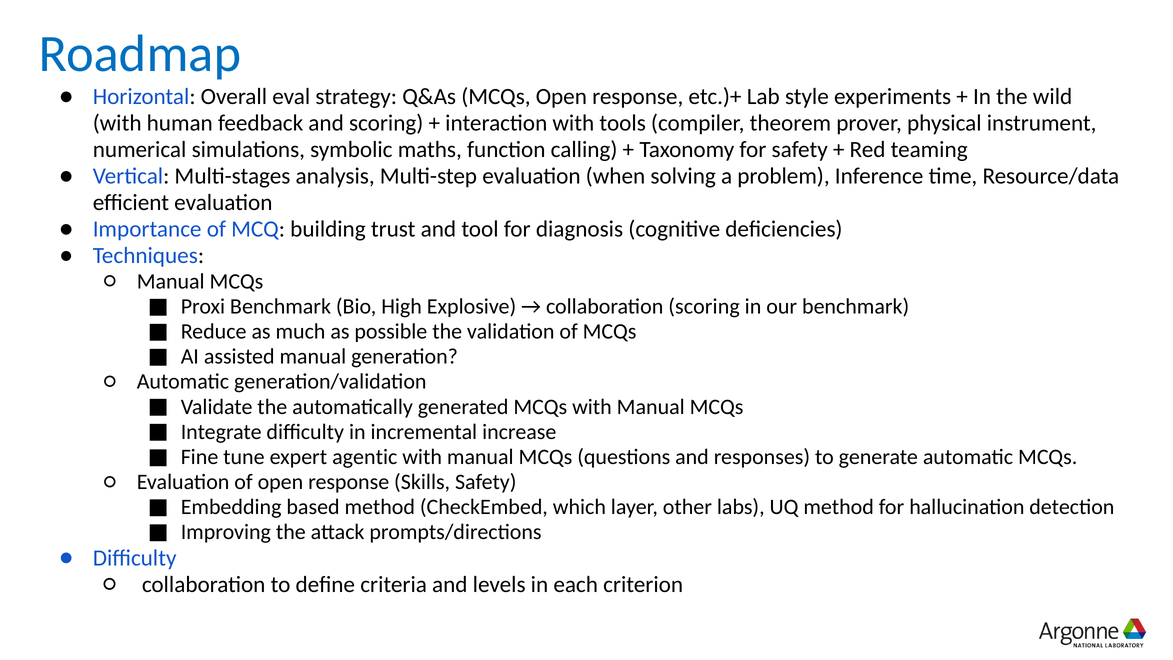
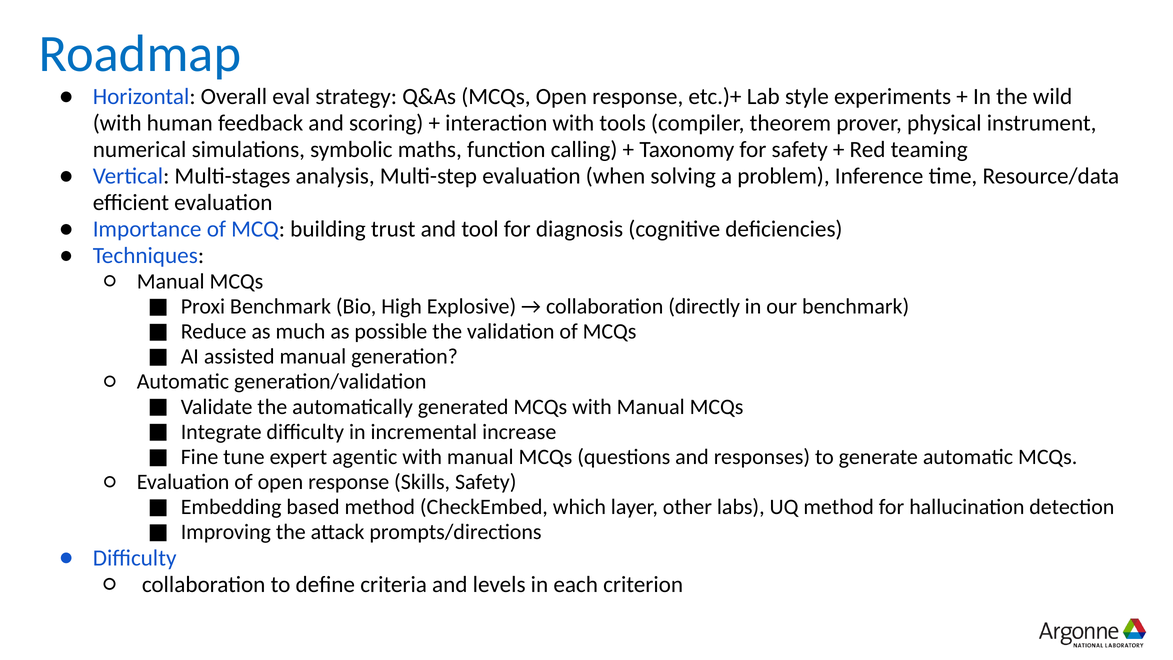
collaboration scoring: scoring -> directly
